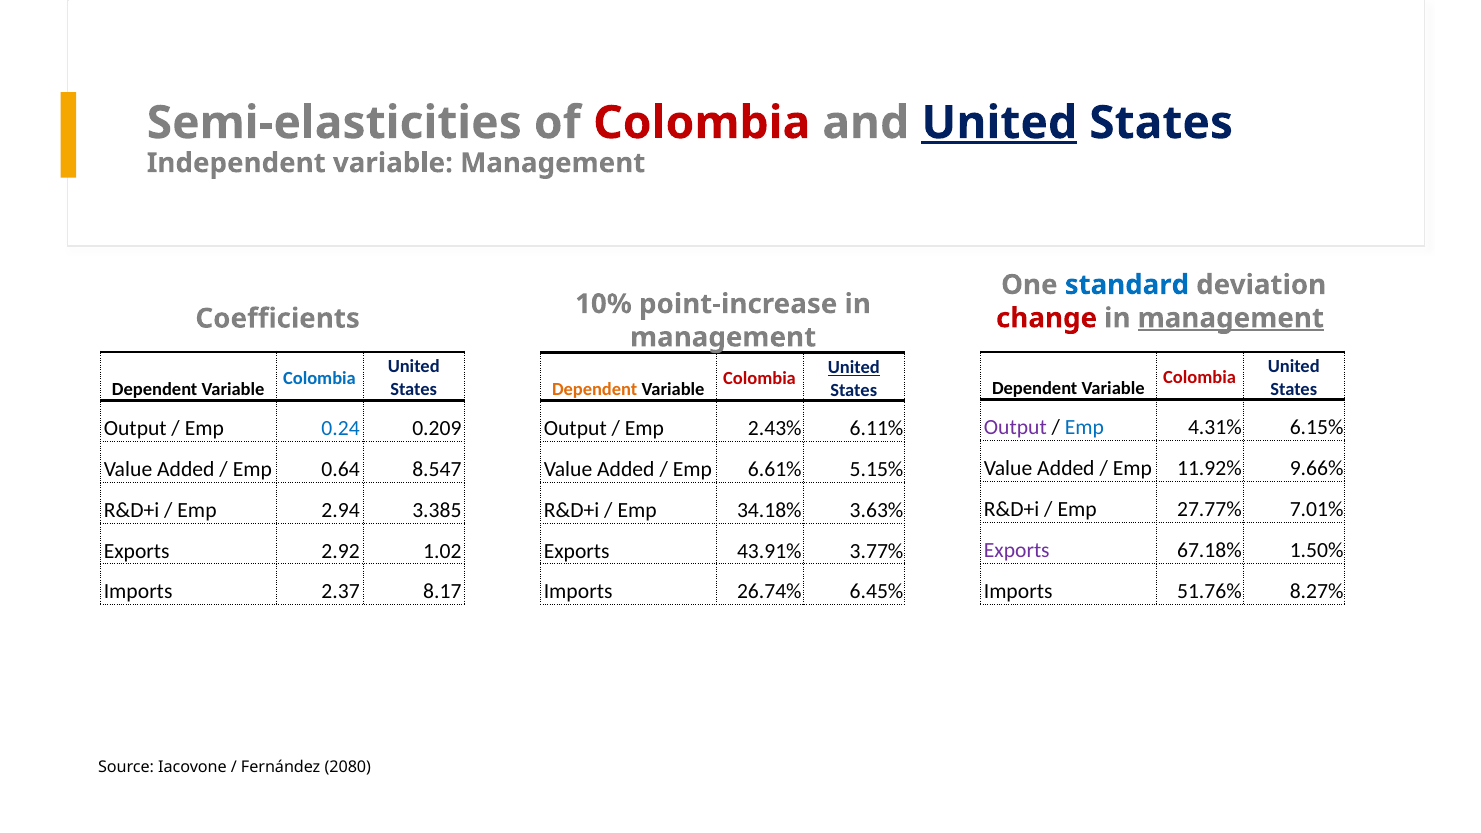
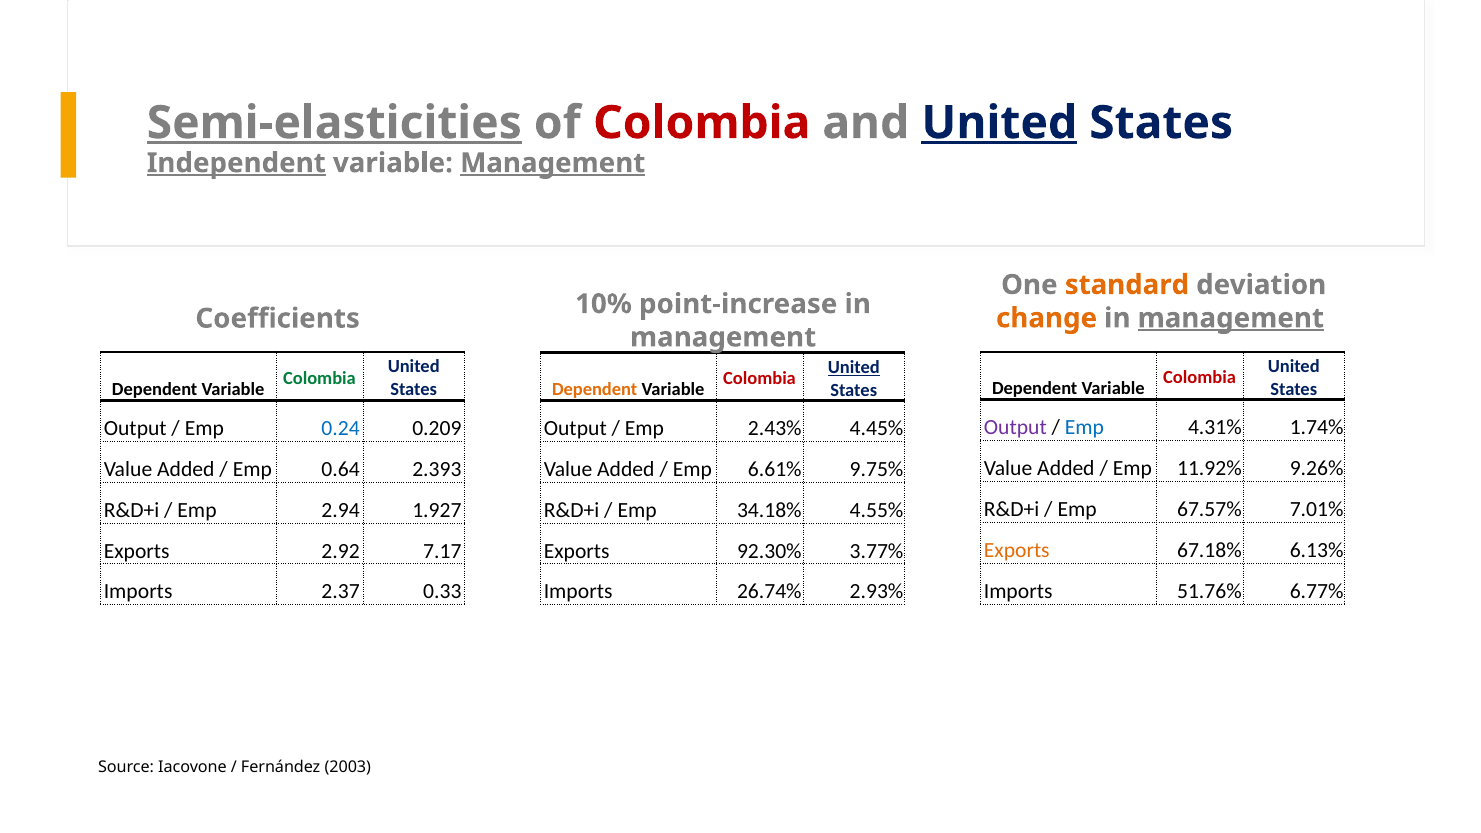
Semi-elasticities underline: none -> present
Independent underline: none -> present
Management at (553, 163) underline: none -> present
standard colour: blue -> orange
change colour: red -> orange
Colombia at (319, 378) colour: blue -> green
6.15%: 6.15% -> 1.74%
6.11%: 6.11% -> 4.45%
9.66%: 9.66% -> 9.26%
8.547: 8.547 -> 2.393
5.15%: 5.15% -> 9.75%
27.77%: 27.77% -> 67.57%
3.385: 3.385 -> 1.927
3.63%: 3.63% -> 4.55%
Exports at (1017, 550) colour: purple -> orange
1.50%: 1.50% -> 6.13%
1.02: 1.02 -> 7.17
43.91%: 43.91% -> 92.30%
8.27%: 8.27% -> 6.77%
8.17: 8.17 -> 0.33
6.45%: 6.45% -> 2.93%
2080: 2080 -> 2003
